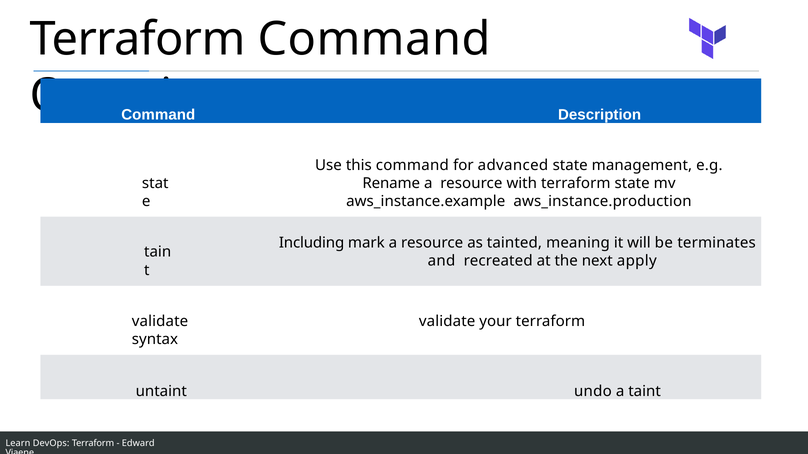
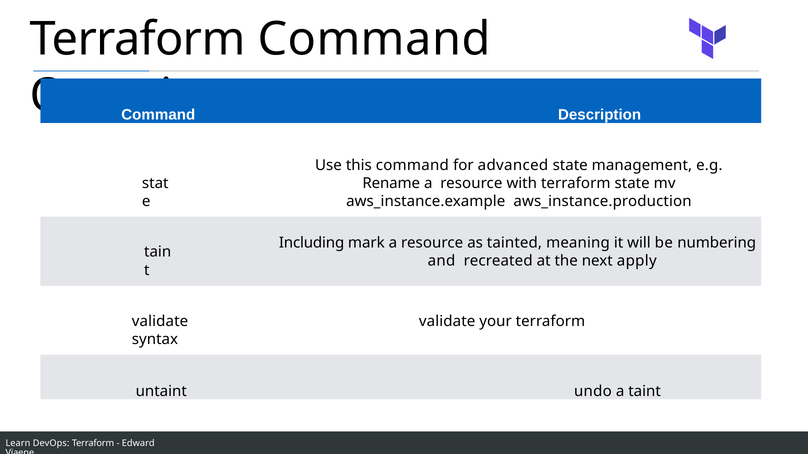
terminates: terminates -> numbering
